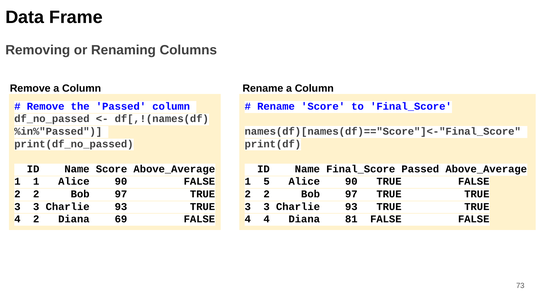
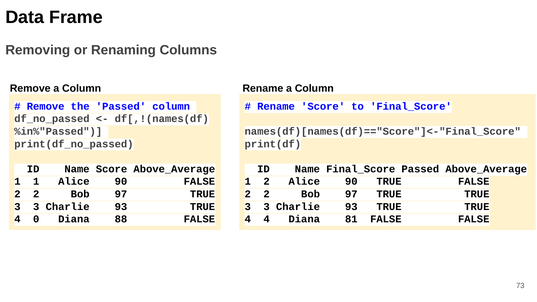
1 5: 5 -> 2
4 2: 2 -> 0
69: 69 -> 88
